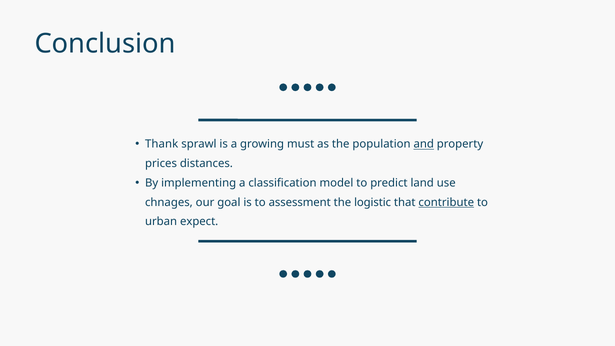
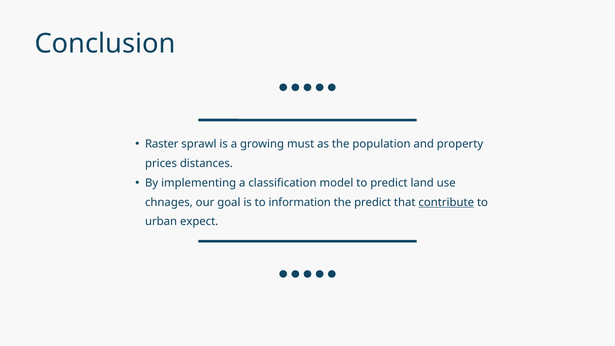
Thank: Thank -> Raster
and underline: present -> none
assessment: assessment -> information
the logistic: logistic -> predict
